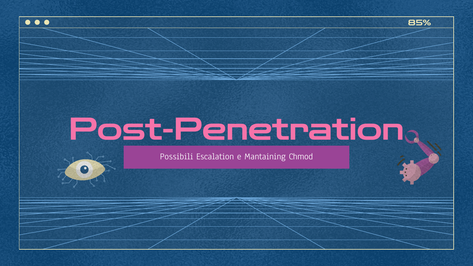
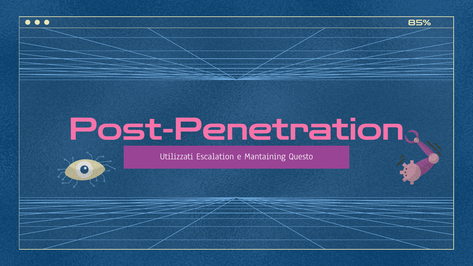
Possibili: Possibili -> Utilizzati
Chmod: Chmod -> Questo
